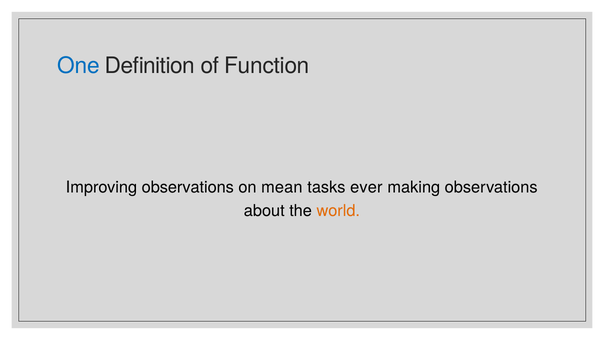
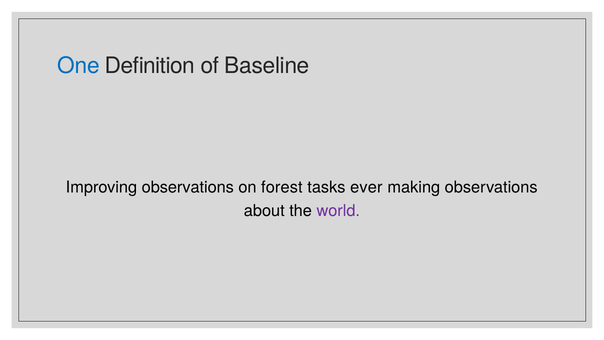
Function: Function -> Baseline
mean: mean -> forest
world colour: orange -> purple
